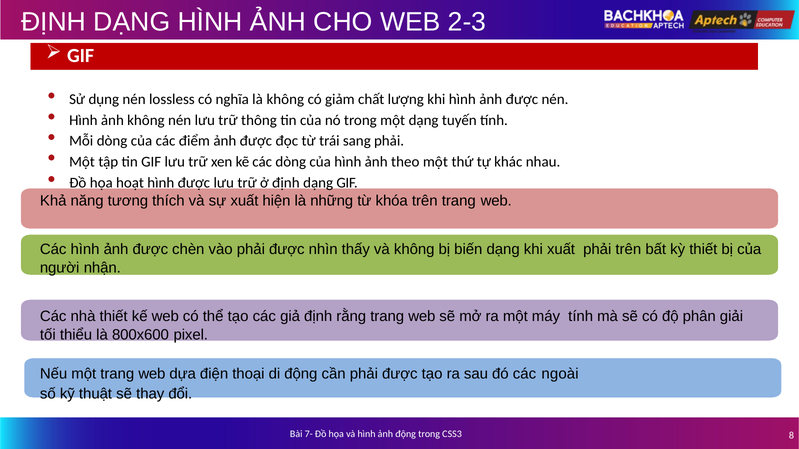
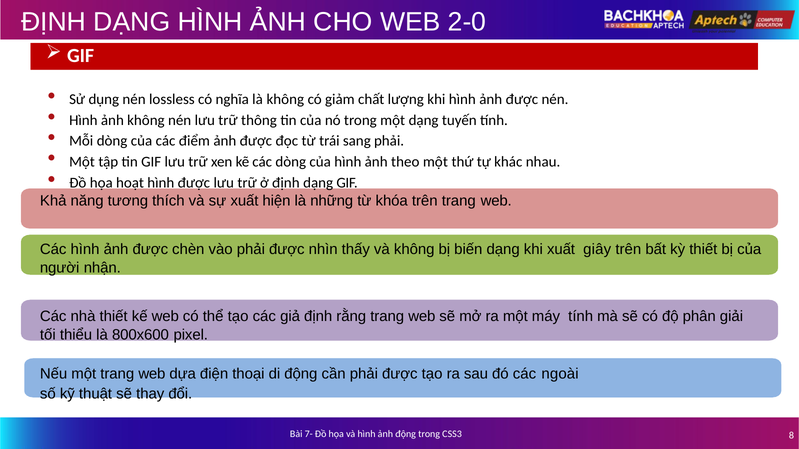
2-3: 2-3 -> 2-0
xuất phải: phải -> giây
